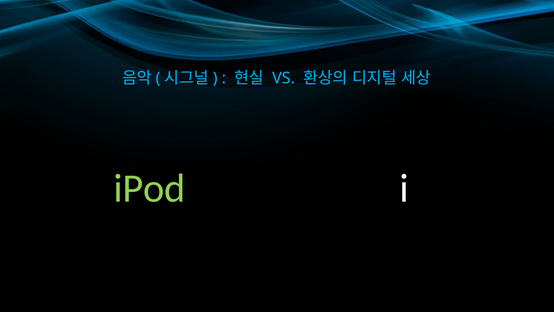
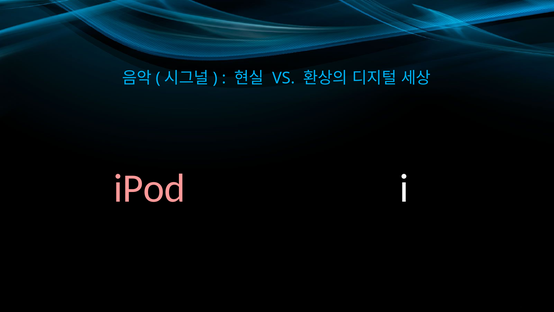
iPod colour: light green -> pink
